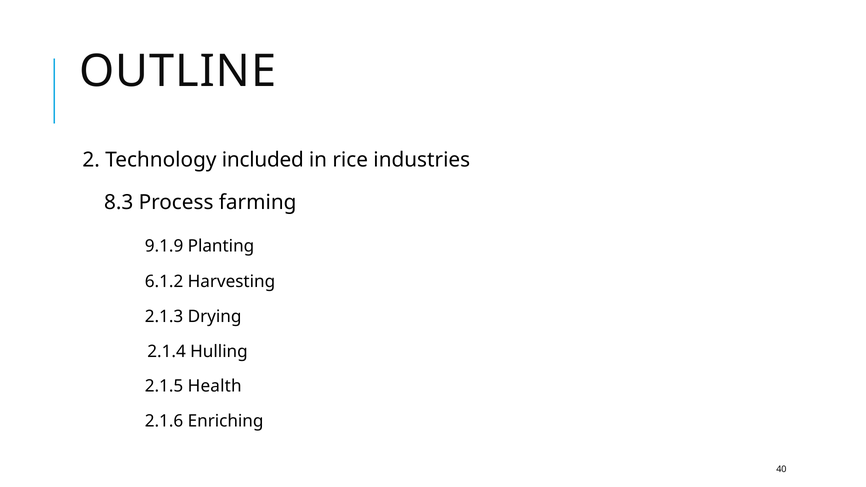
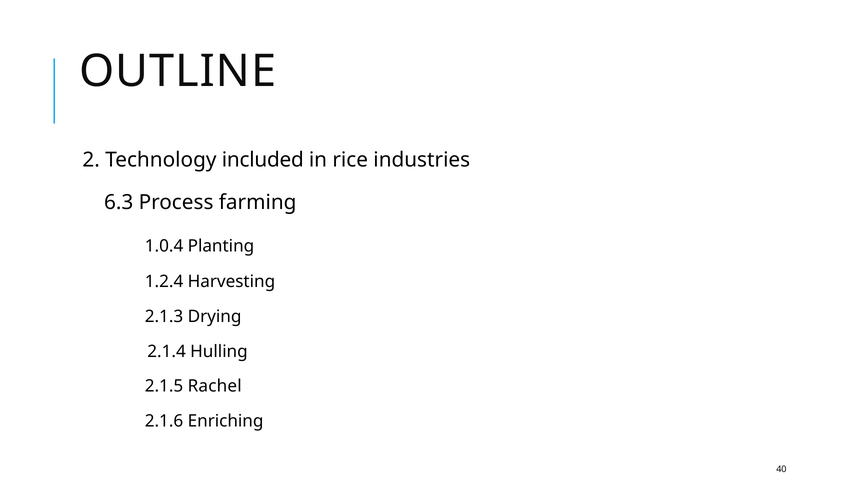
8.3: 8.3 -> 6.3
9.1.9: 9.1.9 -> 1.0.4
6.1.2: 6.1.2 -> 1.2.4
Health: Health -> Rachel
